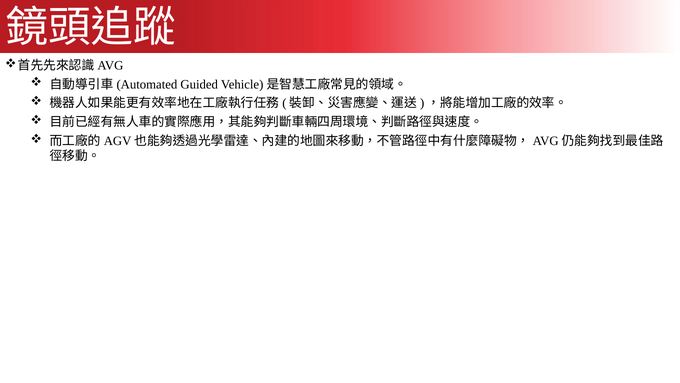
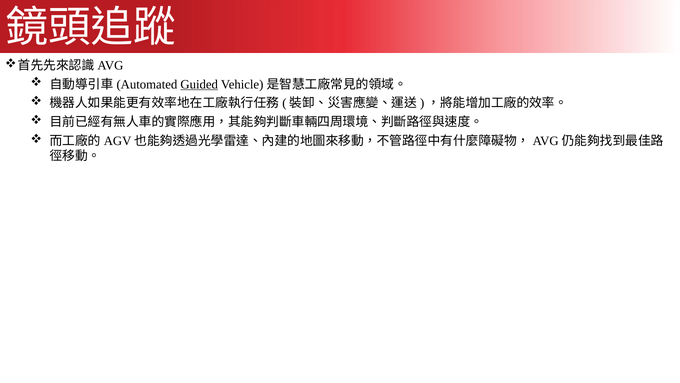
Guided underline: none -> present
